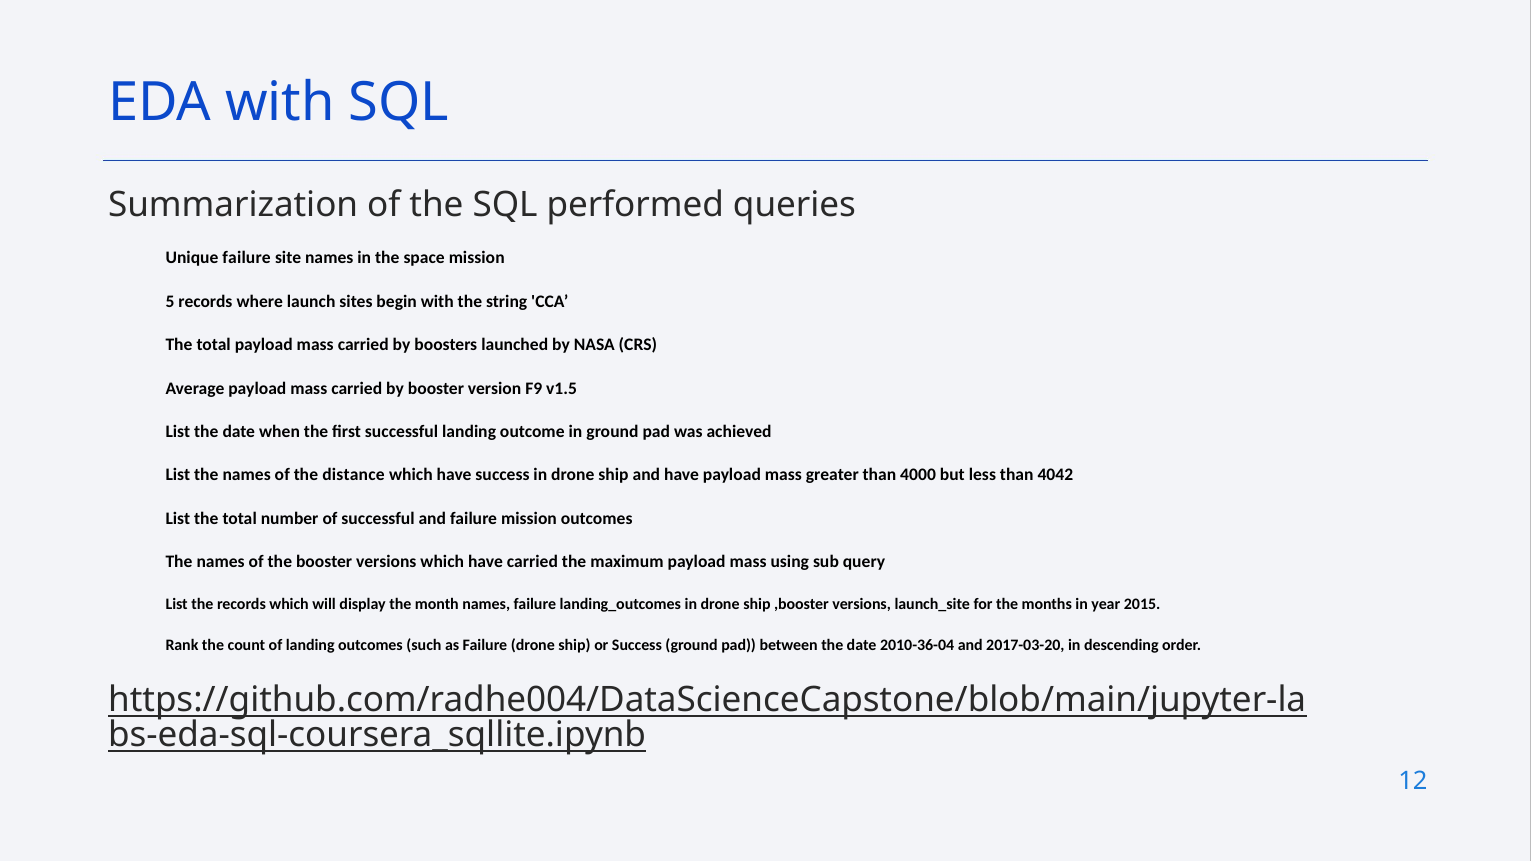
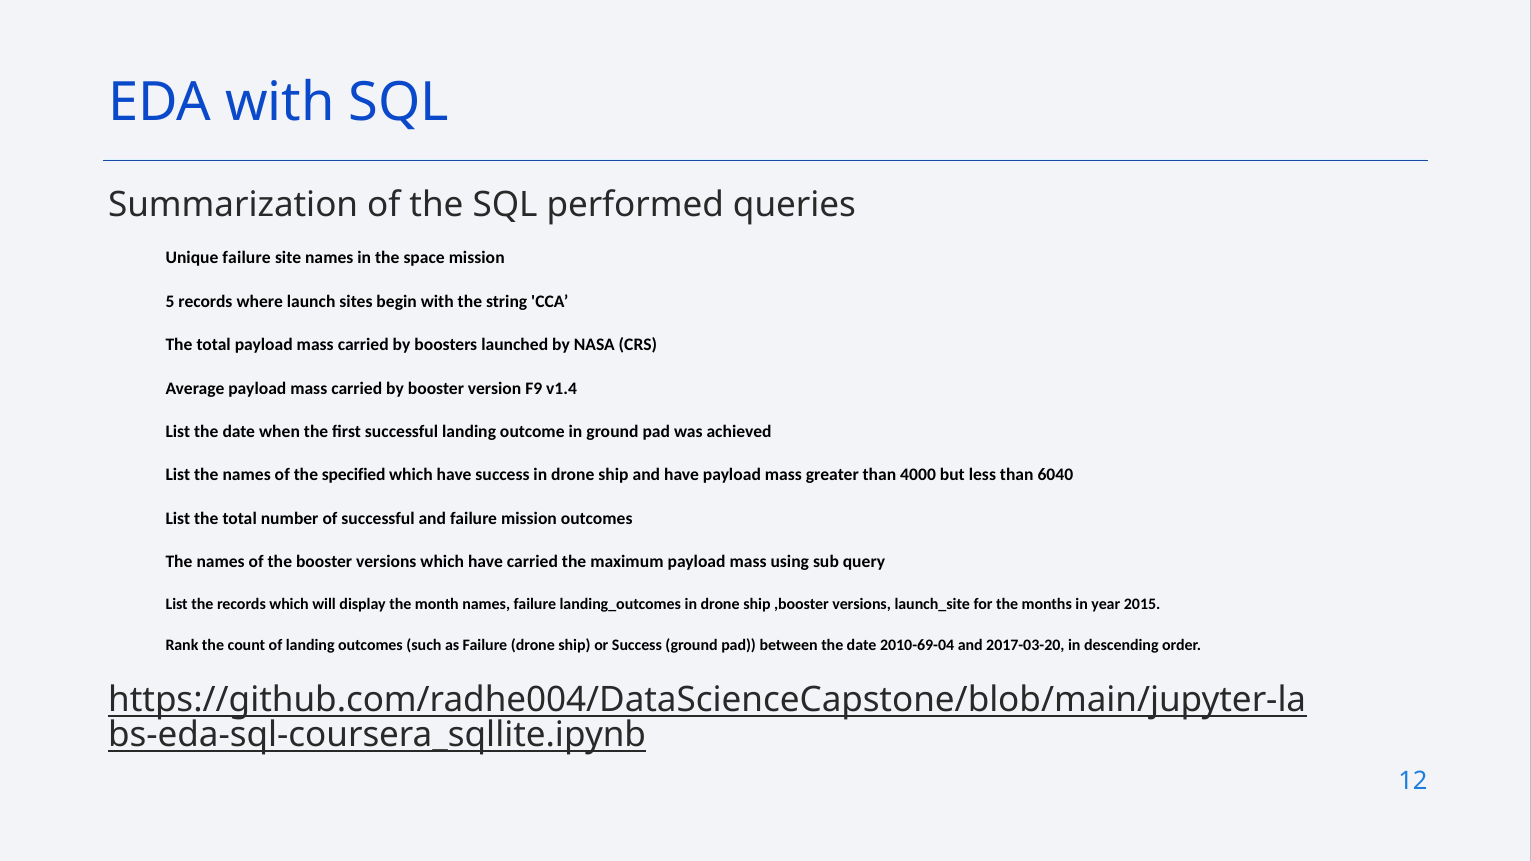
v1.5: v1.5 -> v1.4
distance: distance -> specified
4042: 4042 -> 6040
2010-36-04: 2010-36-04 -> 2010-69-04
